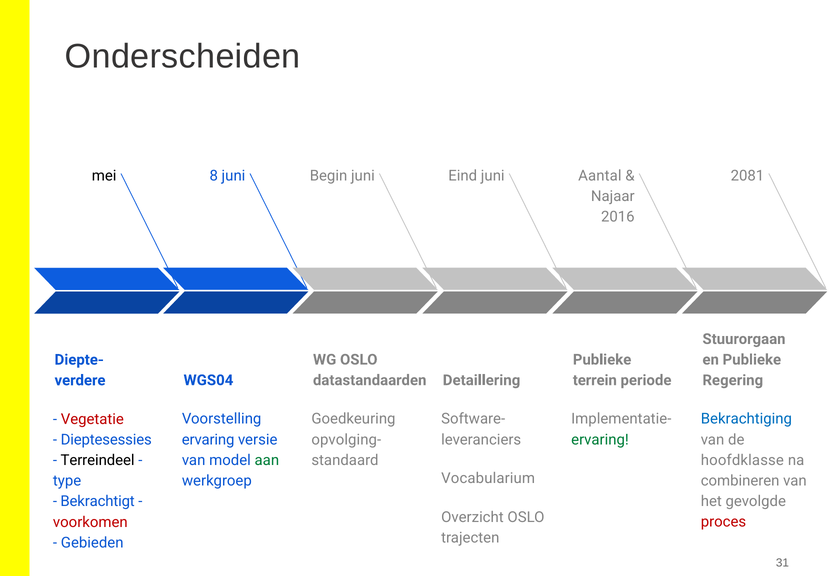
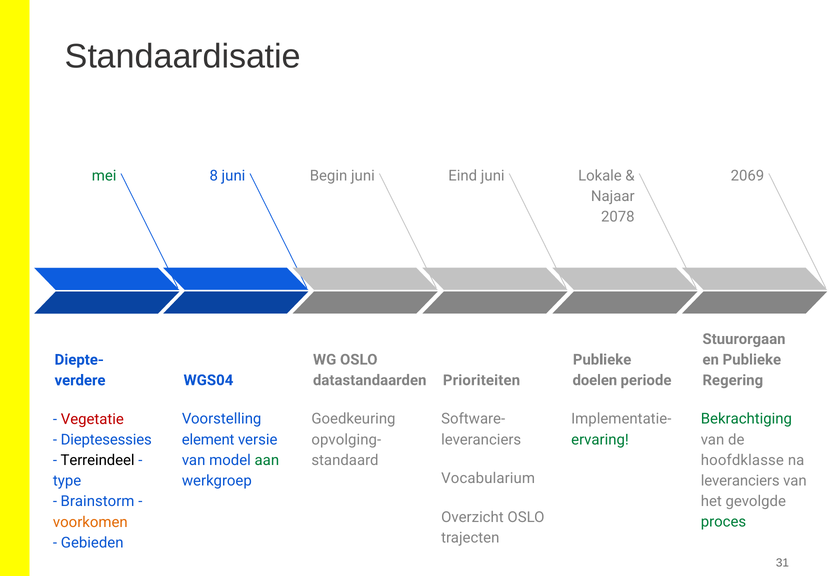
Onderscheiden: Onderscheiden -> Standaardisatie
Aantal: Aantal -> Lokale
2081: 2081 -> 2069
mei colour: black -> green
2016: 2016 -> 2078
Detaillering: Detaillering -> Prioriteiten
terrein: terrein -> doelen
Bekrachtiging colour: blue -> green
ervaring at (208, 440): ervaring -> element
combineren at (740, 481): combineren -> leveranciers
Bekrachtigt: Bekrachtigt -> Brainstorm
proces colour: red -> green
voorkomen colour: red -> orange
